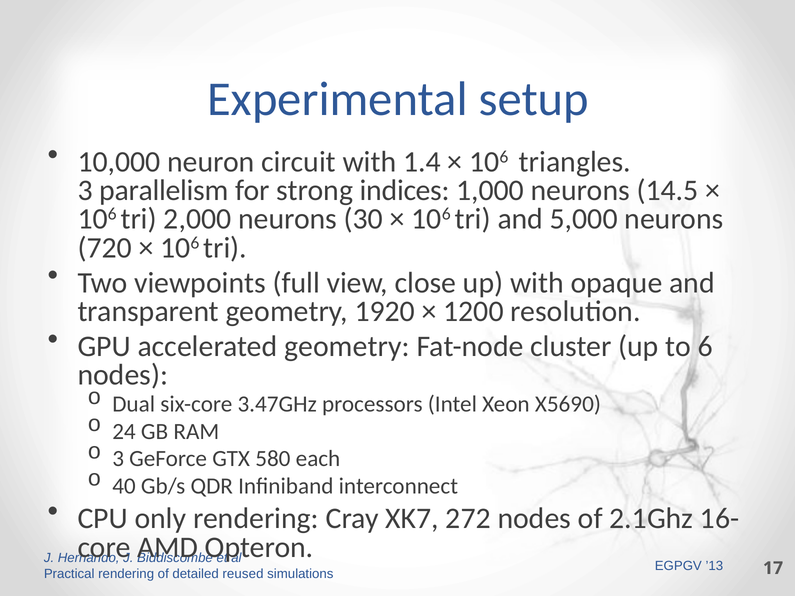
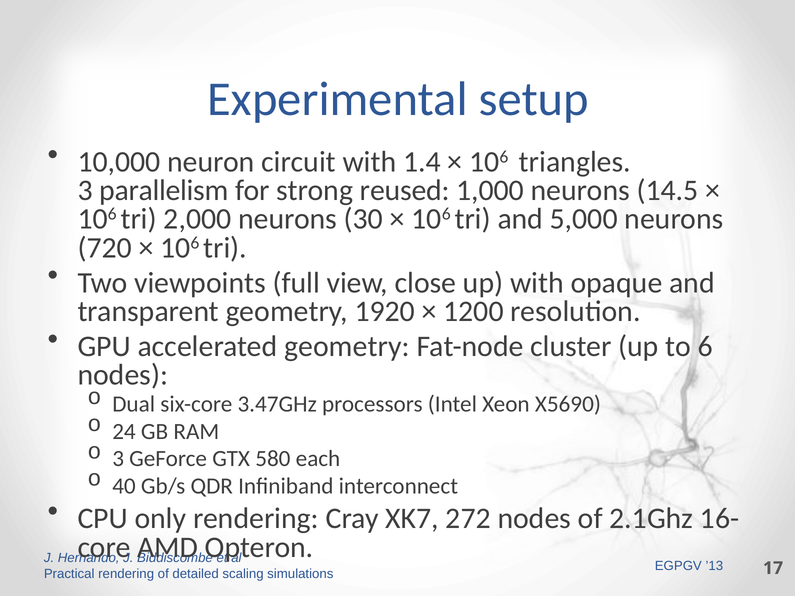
indices: indices -> reused
reused: reused -> scaling
